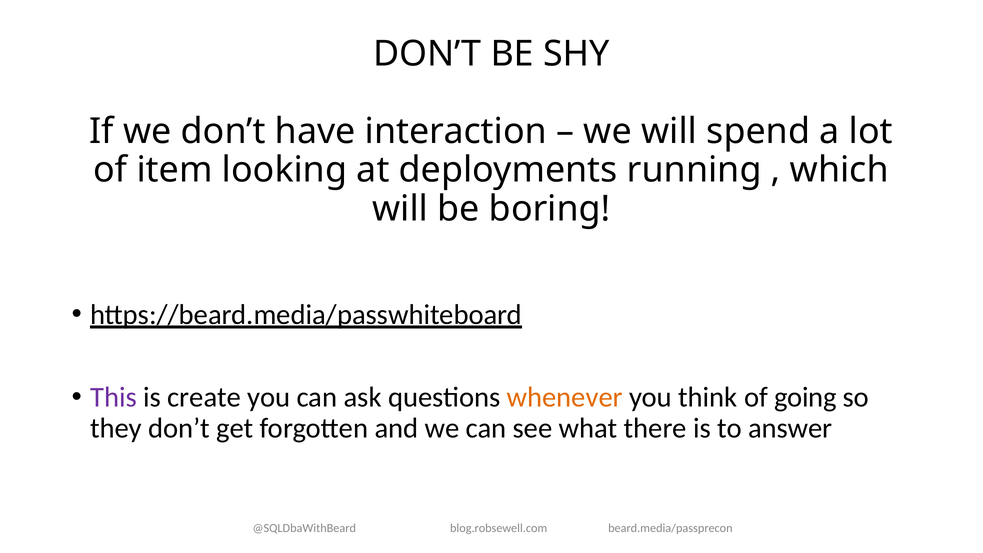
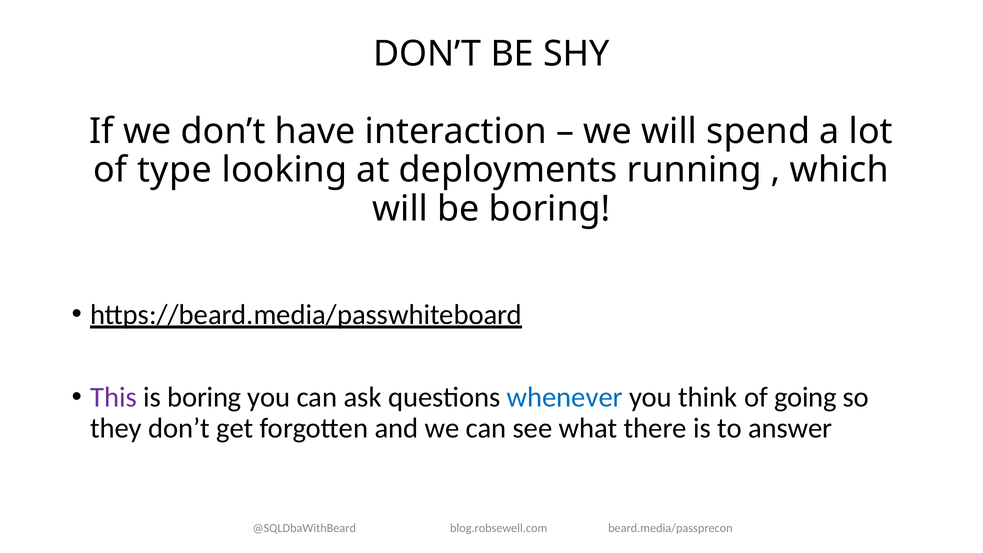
item: item -> type
is create: create -> boring
whenever colour: orange -> blue
